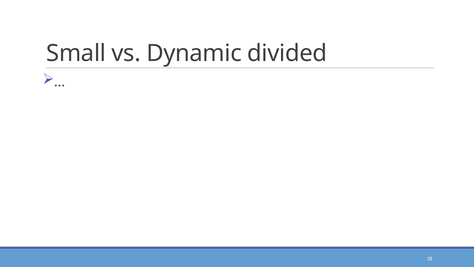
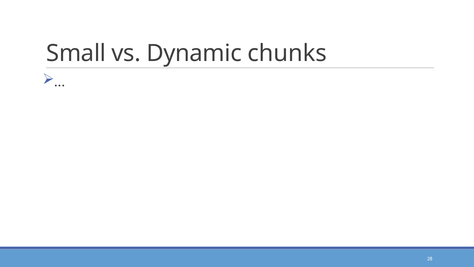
divided: divided -> chunks
